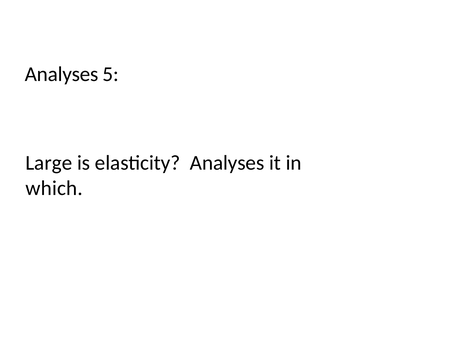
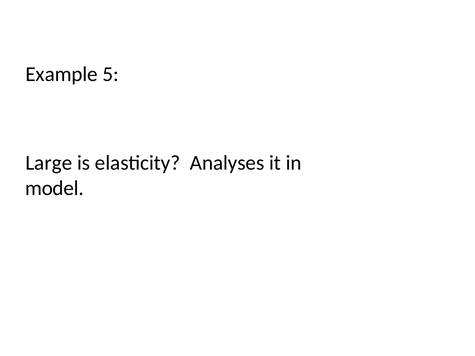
Analyses at (62, 74): Analyses -> Example
which: which -> model
